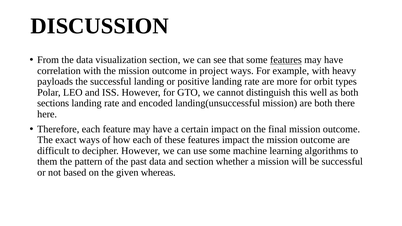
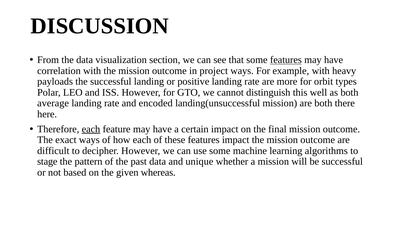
sections: sections -> average
each at (91, 129) underline: none -> present
them: them -> stage
and section: section -> unique
